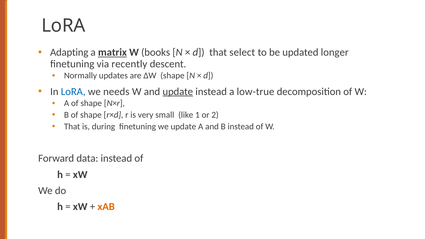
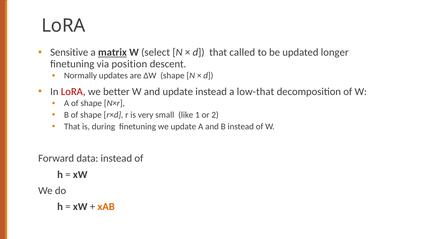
Adapting: Adapting -> Sensitive
books: books -> select
select: select -> called
recently: recently -> position
LoRA at (73, 92) colour: blue -> red
needs: needs -> better
update at (178, 92) underline: present -> none
low-true: low-true -> low-that
